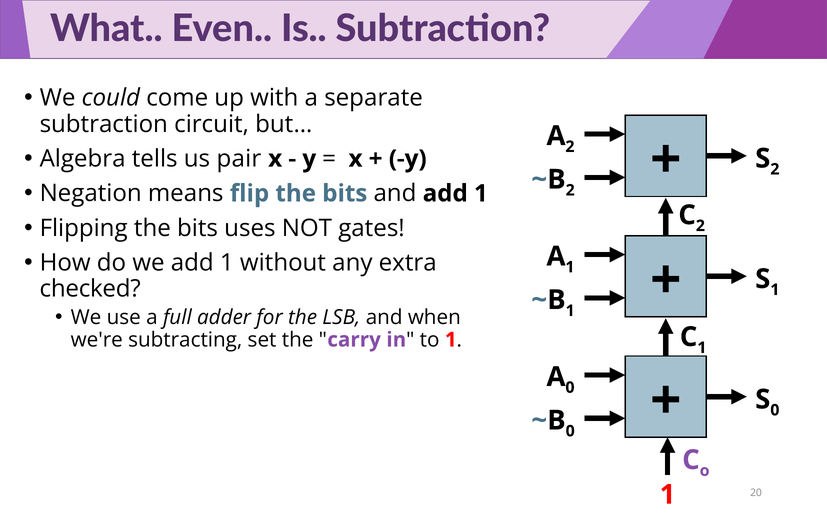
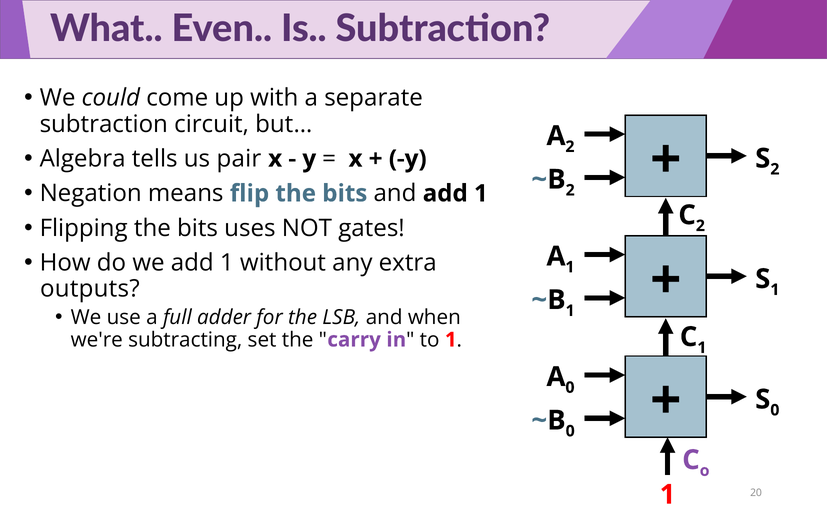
checked: checked -> outputs
